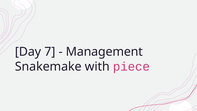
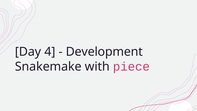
7: 7 -> 4
Management: Management -> Development
